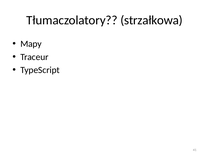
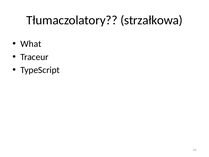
Mapy: Mapy -> What
